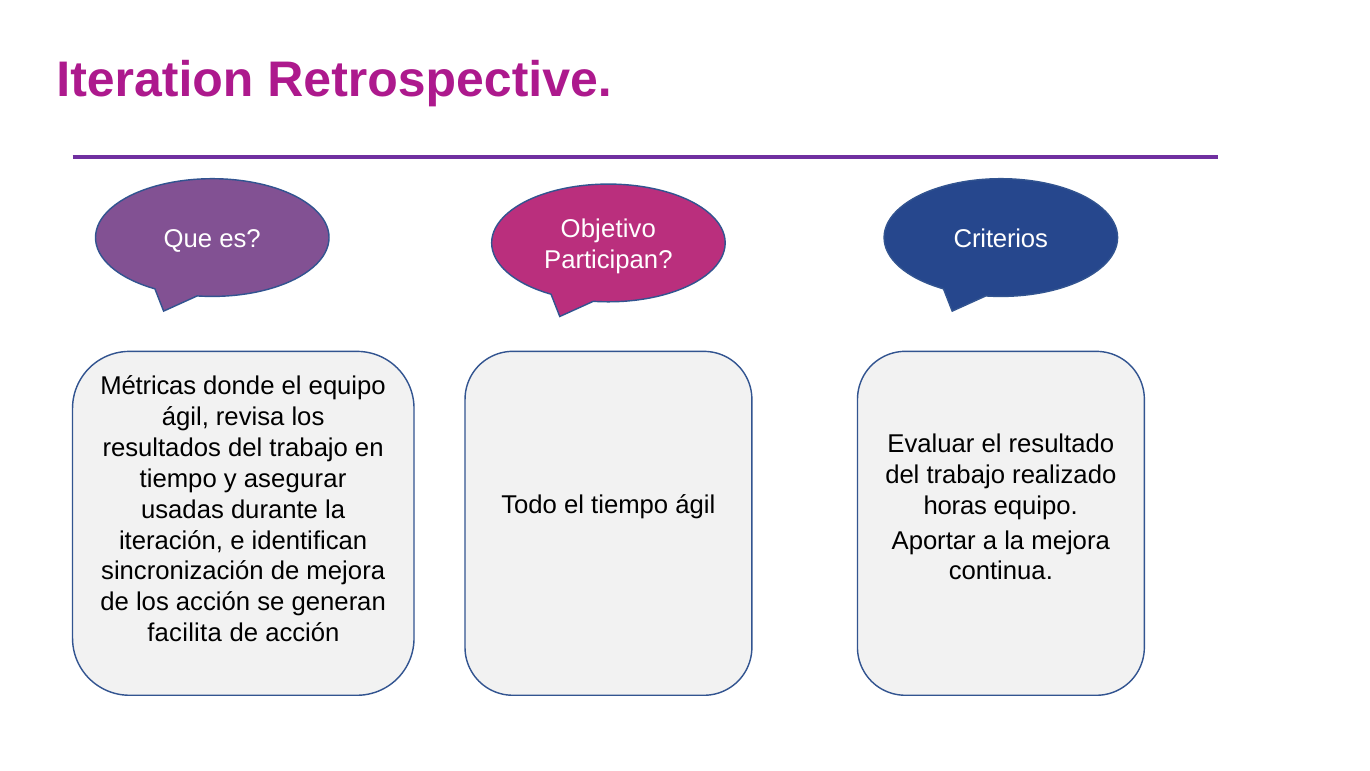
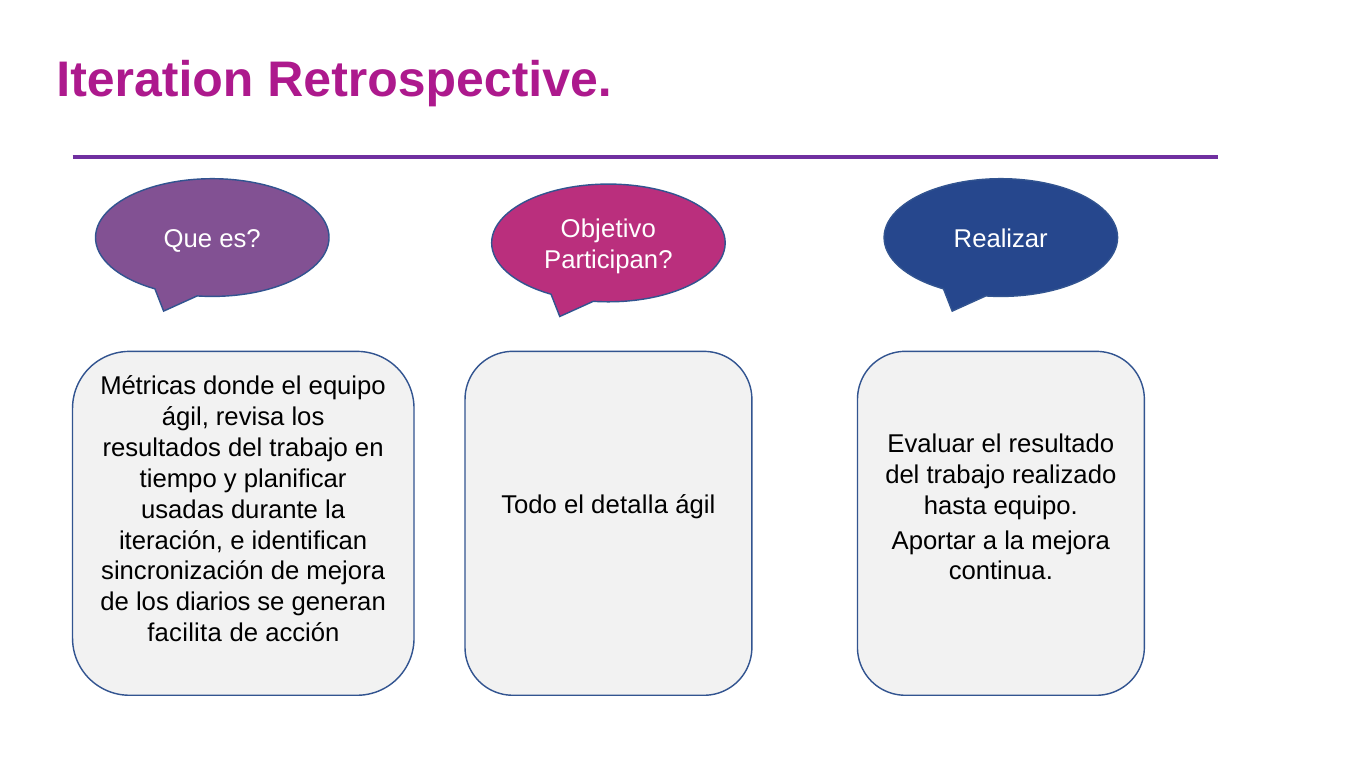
Criterios: Criterios -> Realizar
asegurar: asegurar -> planificar
el tiempo: tiempo -> detalla
horas: horas -> hasta
los acción: acción -> diarios
